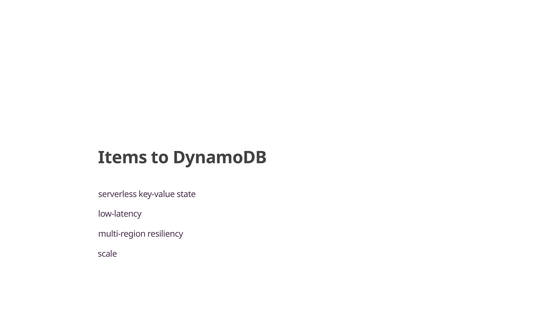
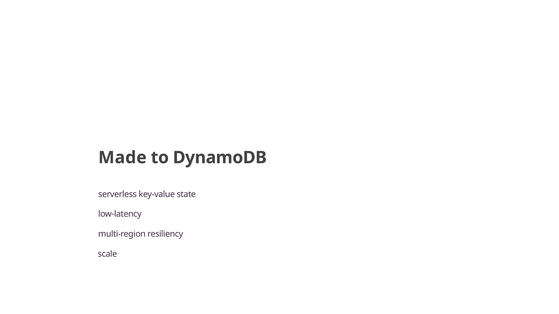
Items: Items -> Made
